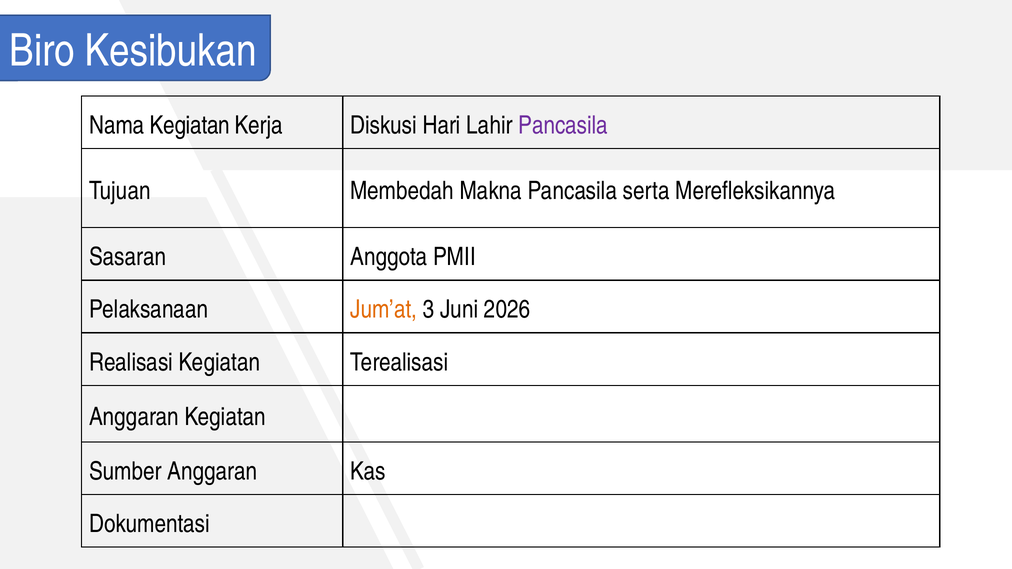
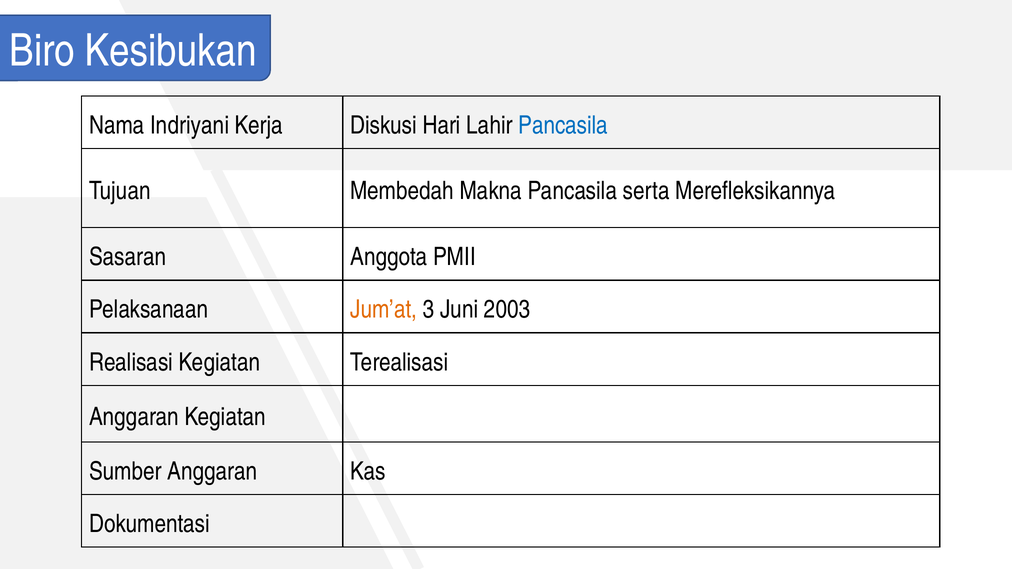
Nama Kegiatan: Kegiatan -> Indriyani
Pancasila at (563, 125) colour: purple -> blue
2026: 2026 -> 2003
